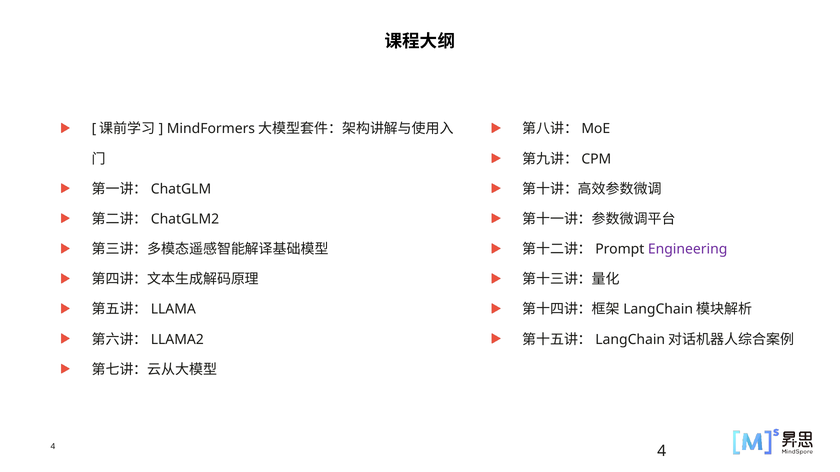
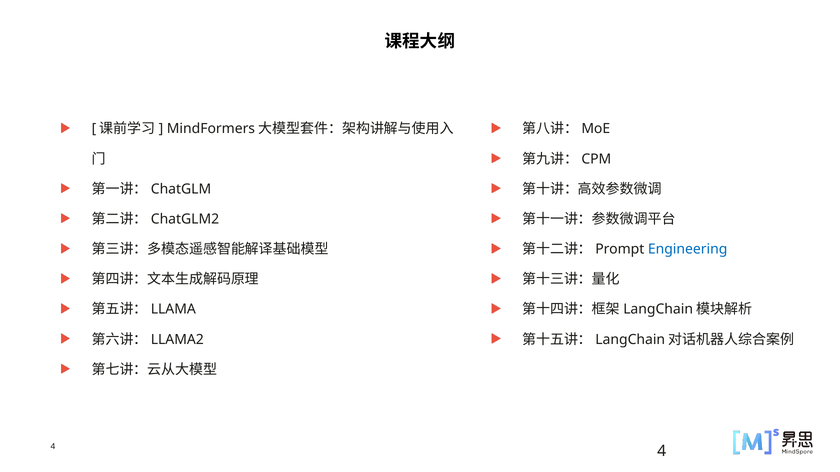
Engineering colour: purple -> blue
